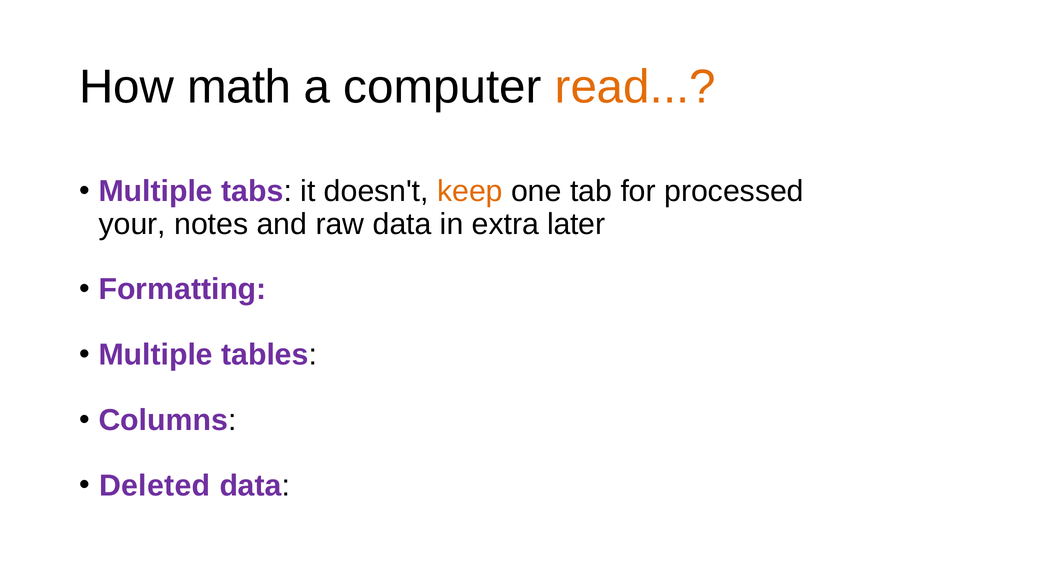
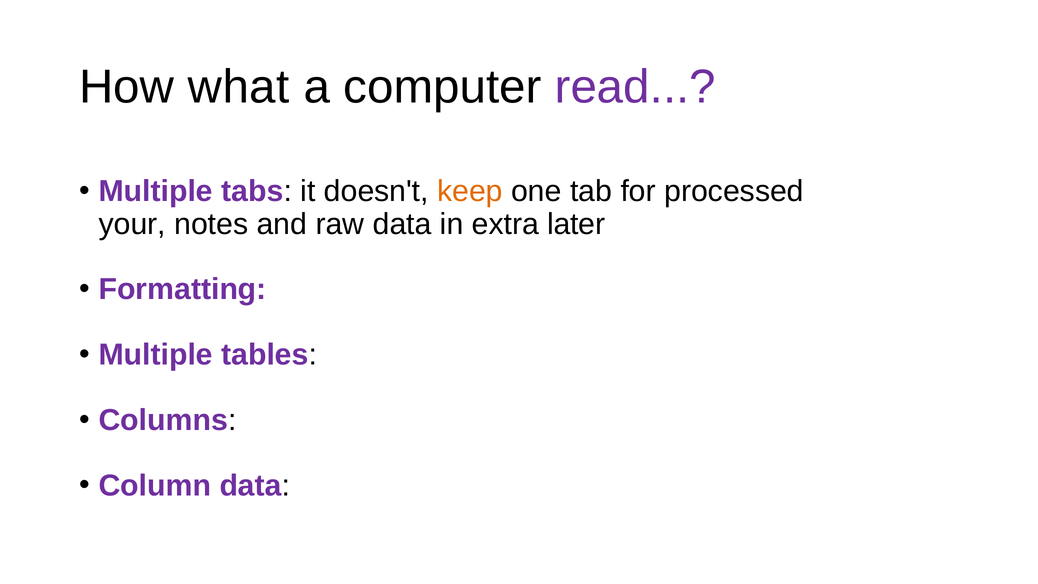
math: math -> what
read colour: orange -> purple
Deleted: Deleted -> Column
